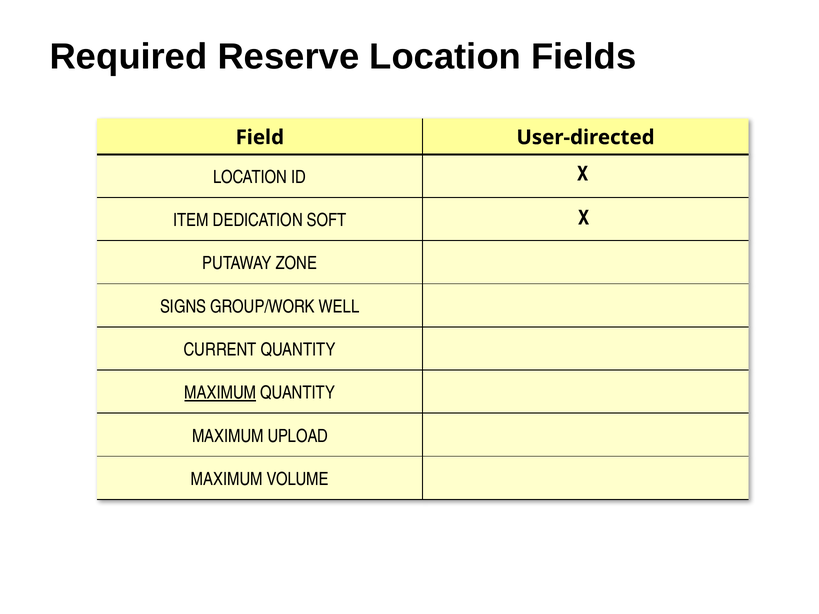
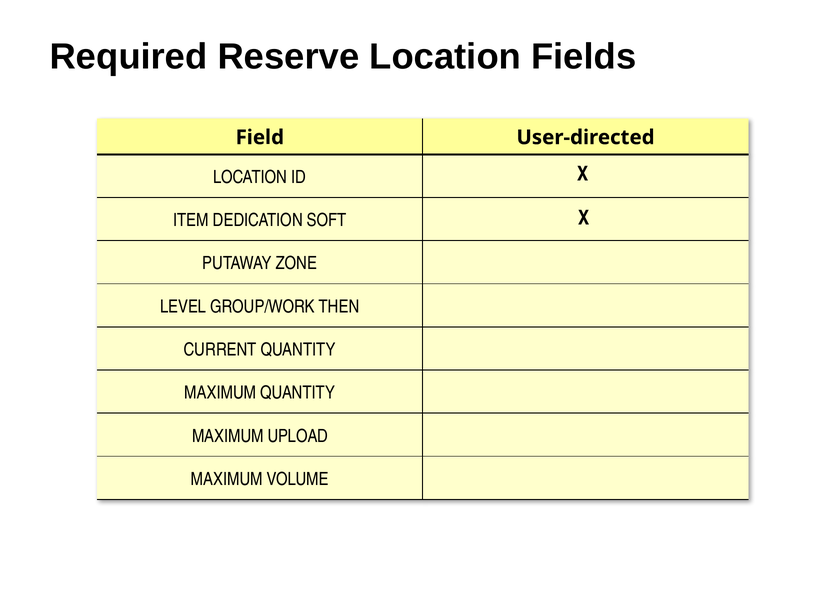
SIGNS: SIGNS -> LEVEL
WELL: WELL -> THEN
MAXIMUM at (220, 393) underline: present -> none
